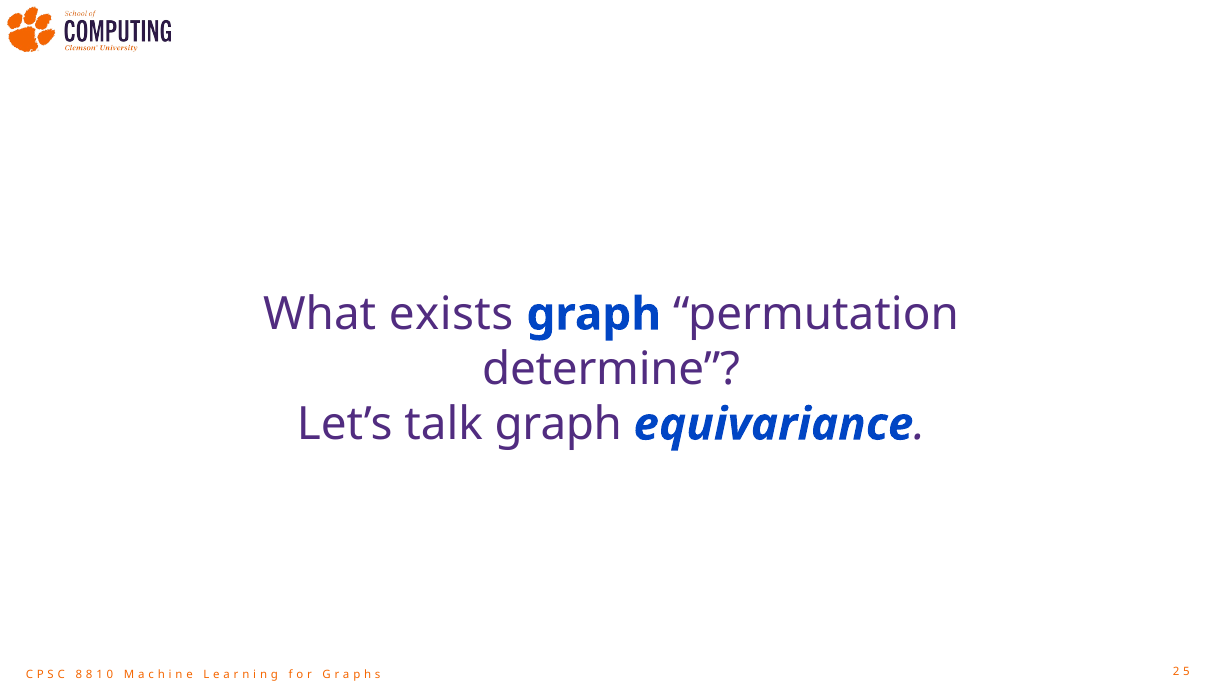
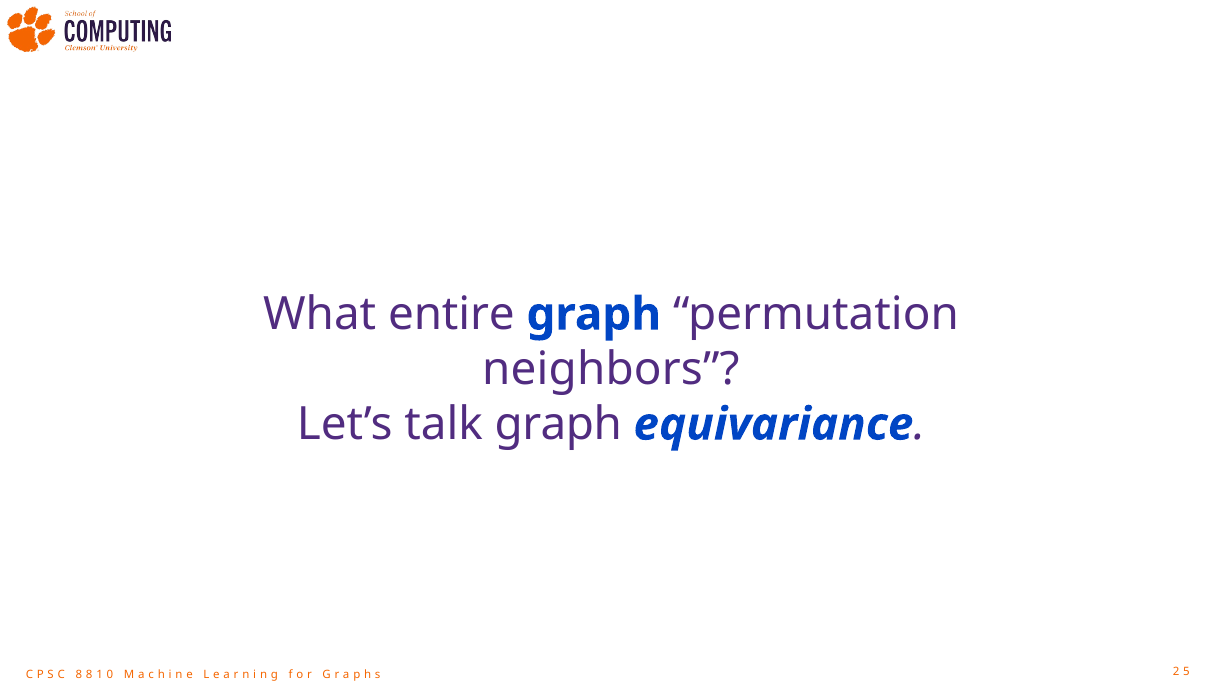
exists: exists -> entire
determine: determine -> neighbors
